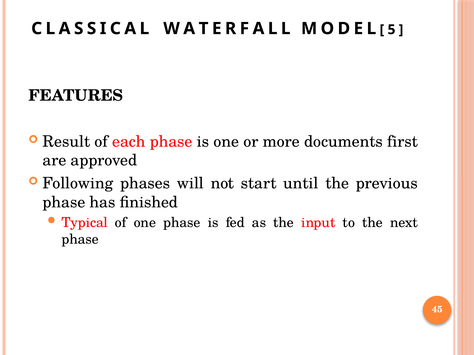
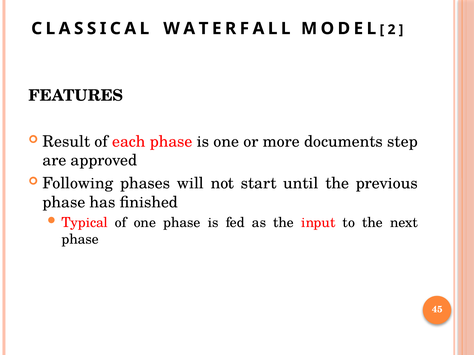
5: 5 -> 2
first: first -> step
